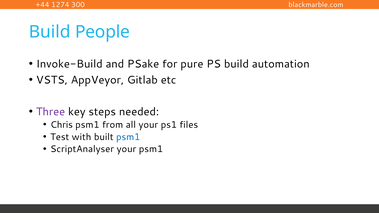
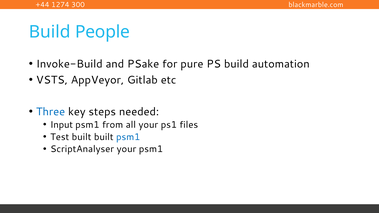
Three colour: purple -> blue
Chris: Chris -> Input
Test with: with -> built
